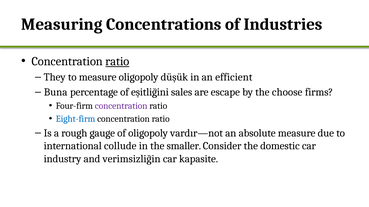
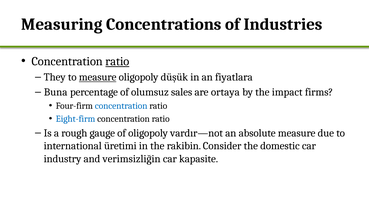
measure at (98, 77) underline: none -> present
efficient: efficient -> fiyatlara
eşitliğini: eşitliğini -> olumsuz
escape: escape -> ortaya
choose: choose -> impact
concentration at (121, 106) colour: purple -> blue
collude: collude -> üretimi
smaller: smaller -> rakibin
